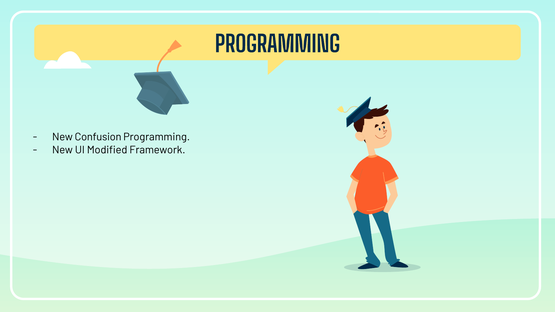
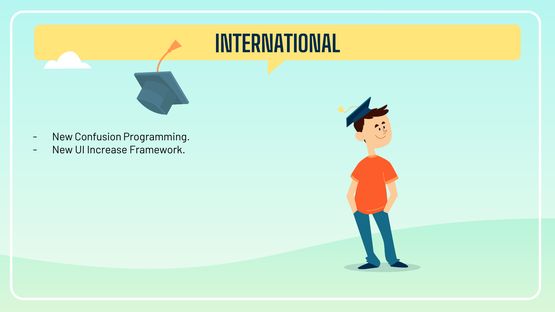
PROGRAMMING at (277, 45): PROGRAMMING -> INTERNATIONAL
Modified: Modified -> Increase
